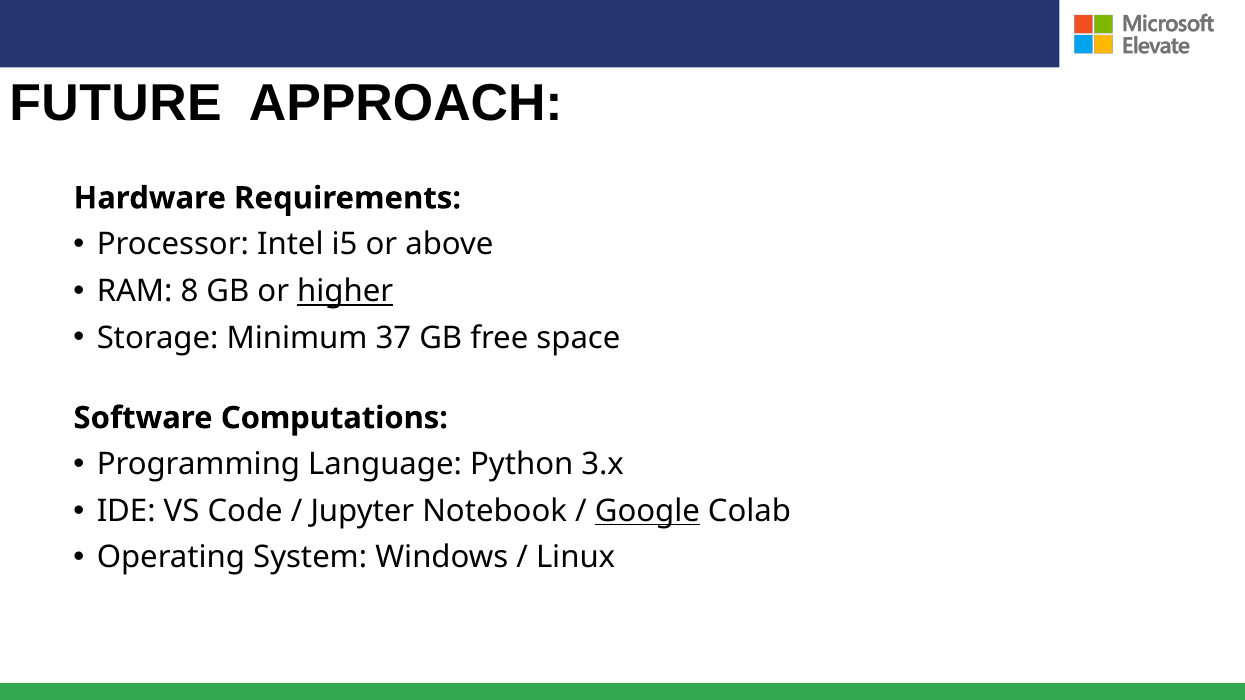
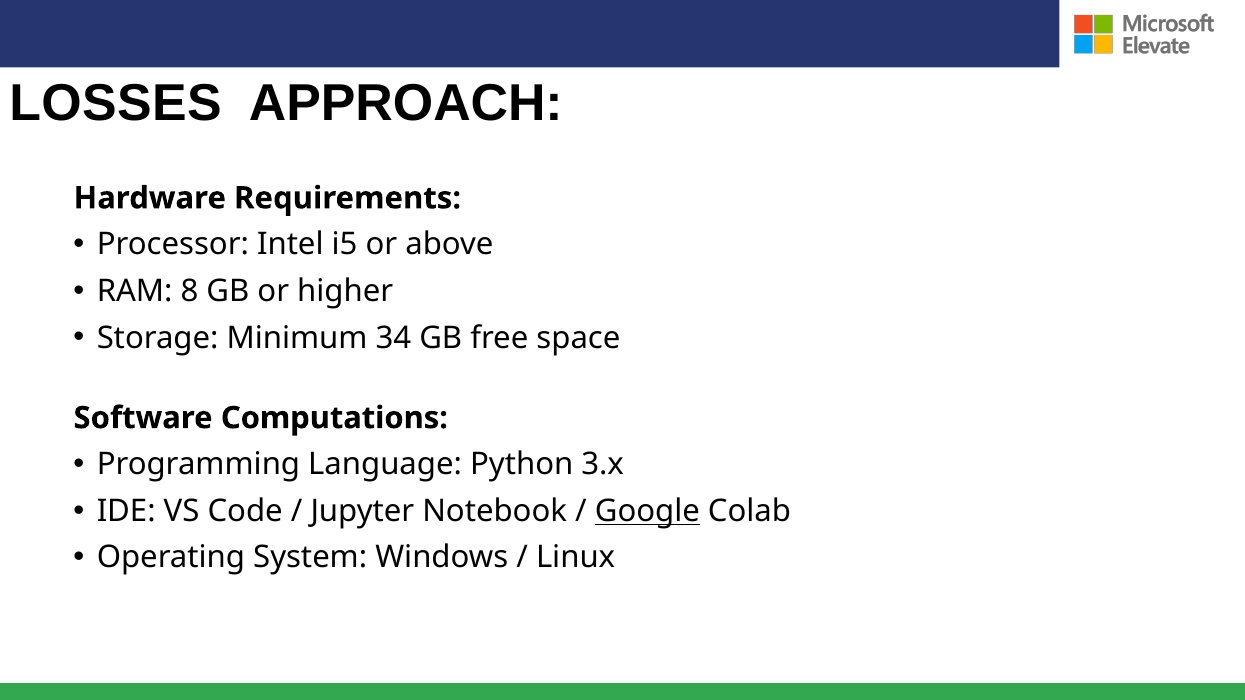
FUTURE: FUTURE -> LOSSES
higher underline: present -> none
37: 37 -> 34
